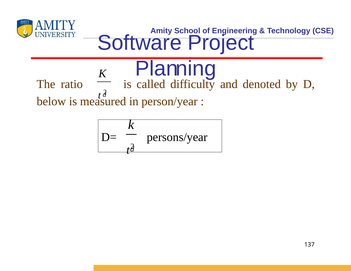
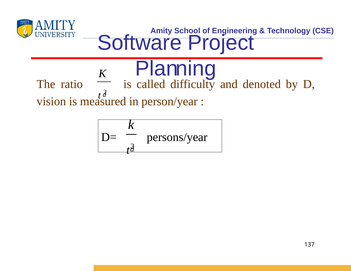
below: below -> vision
